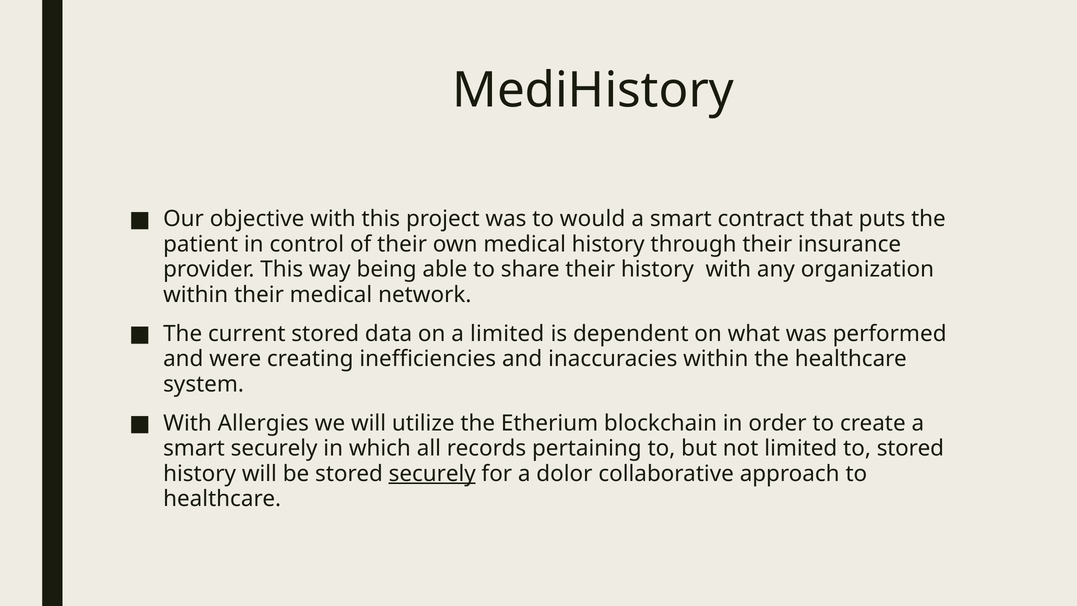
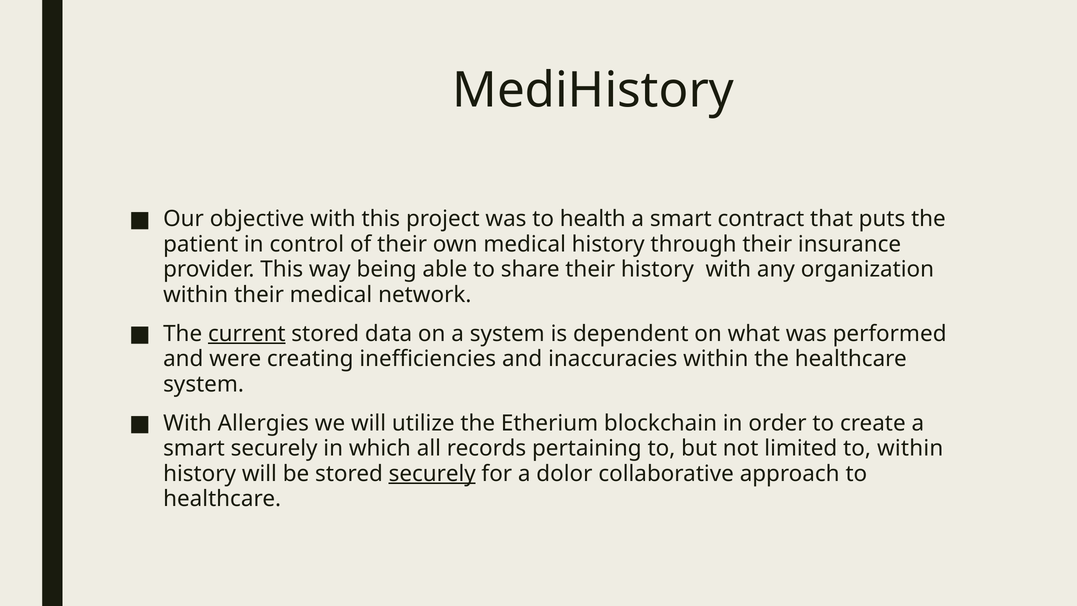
would: would -> health
current underline: none -> present
a limited: limited -> system
to stored: stored -> within
